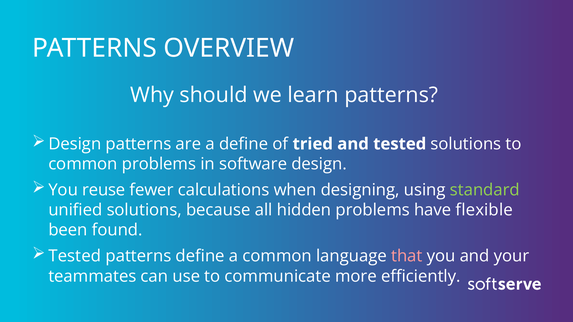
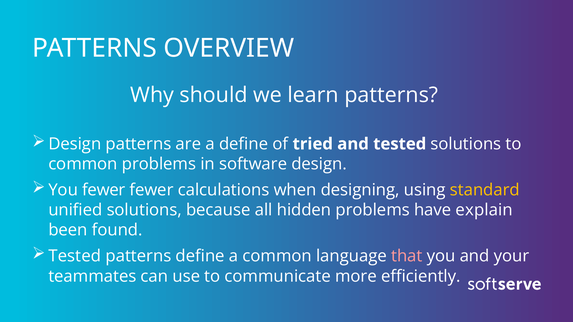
You reuse: reuse -> fewer
standard colour: light green -> yellow
flexible: flexible -> explain
